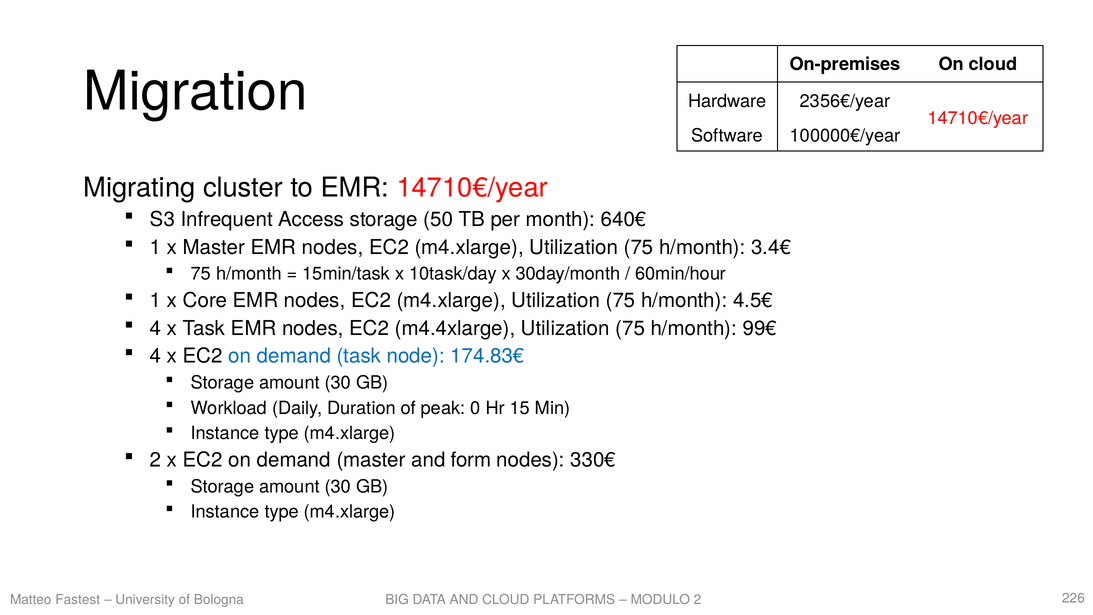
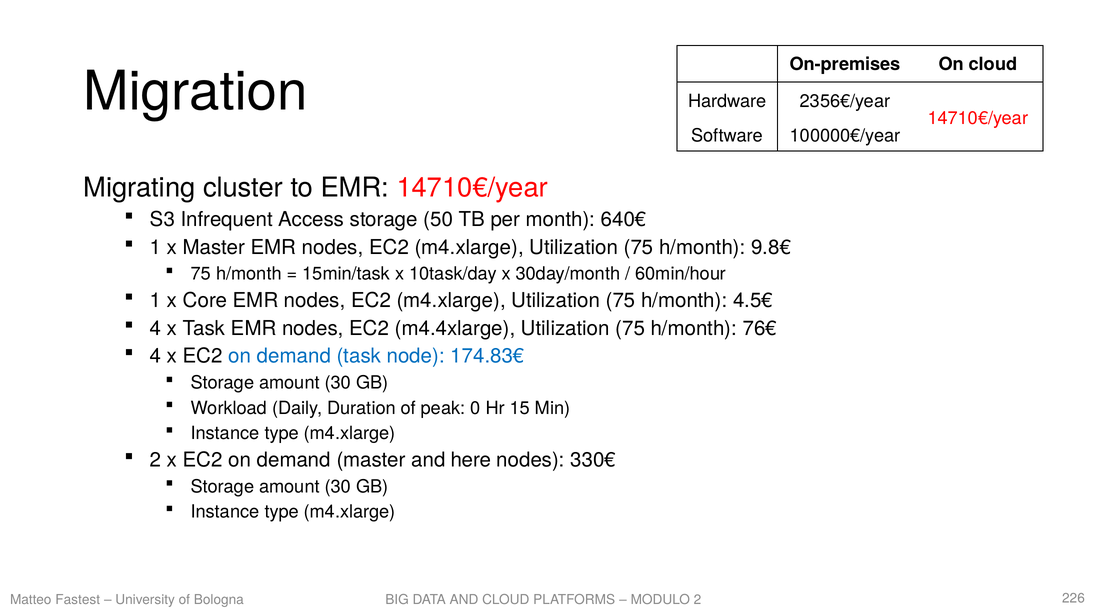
3.4€: 3.4€ -> 9.8€
99€: 99€ -> 76€
form: form -> here
